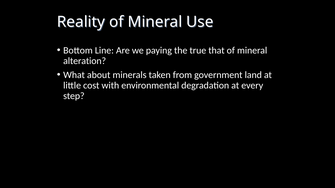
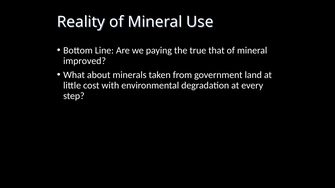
alteration: alteration -> improved
